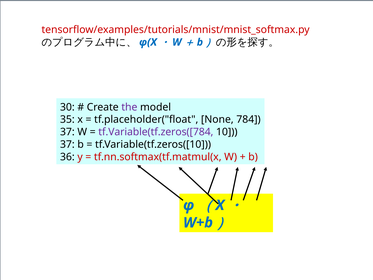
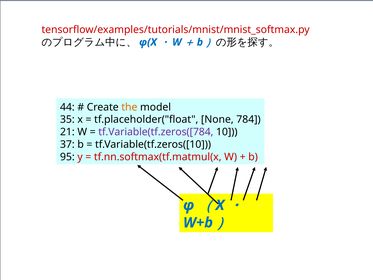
30: 30 -> 44
the colour: purple -> orange
37 at (67, 132): 37 -> 21
36: 36 -> 95
